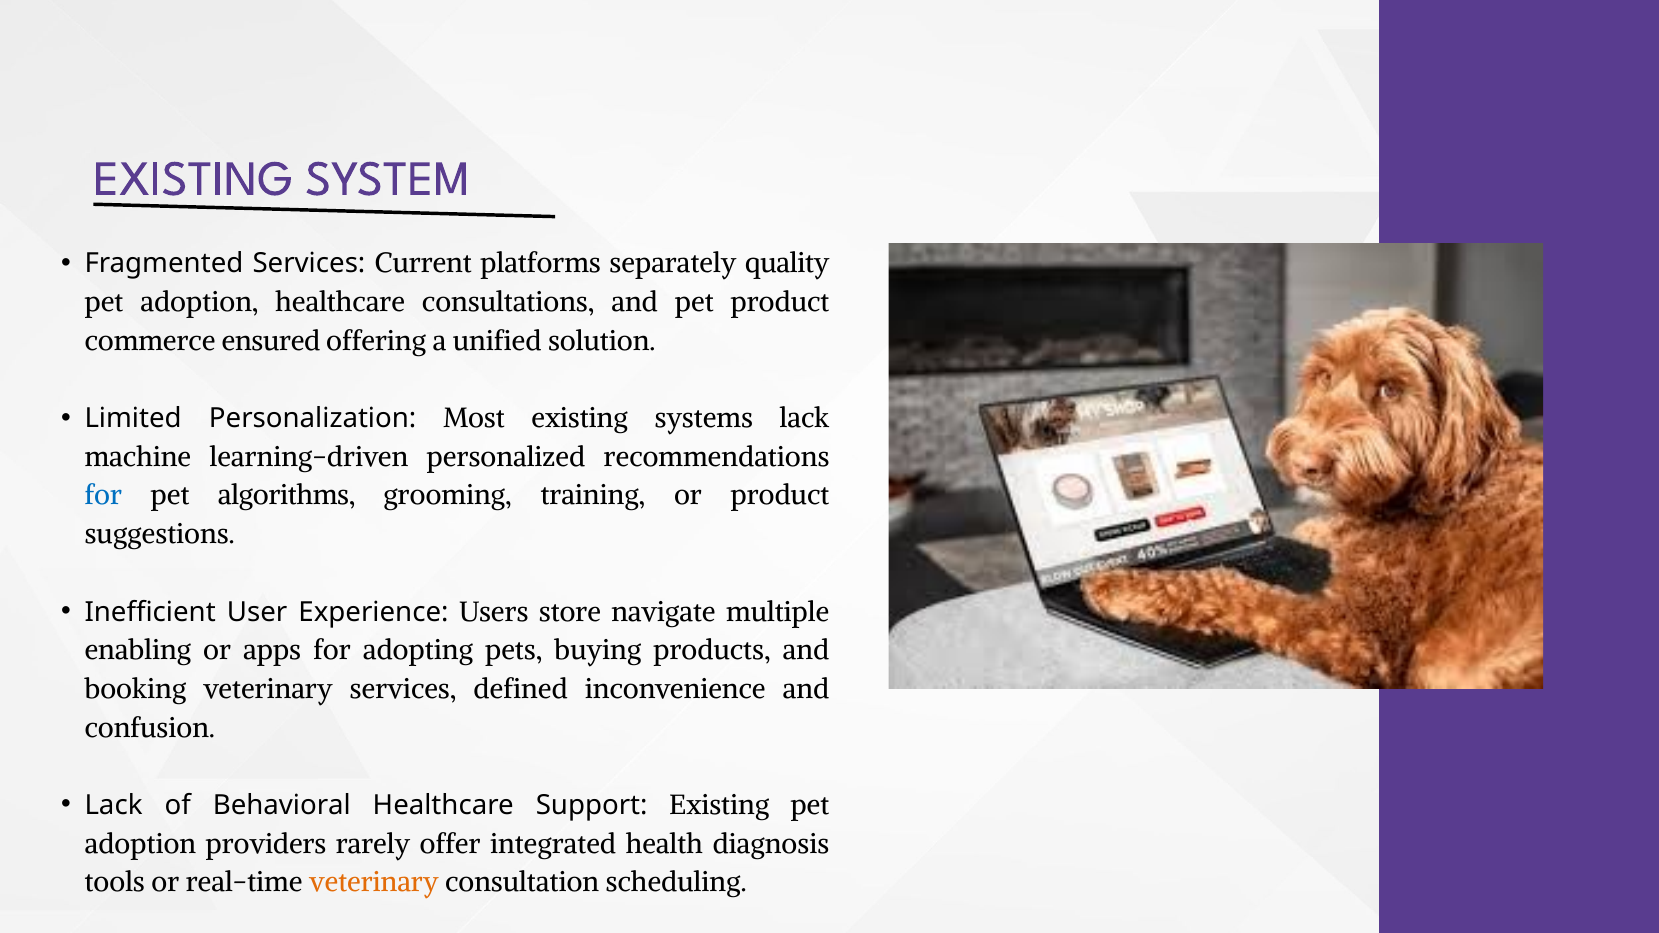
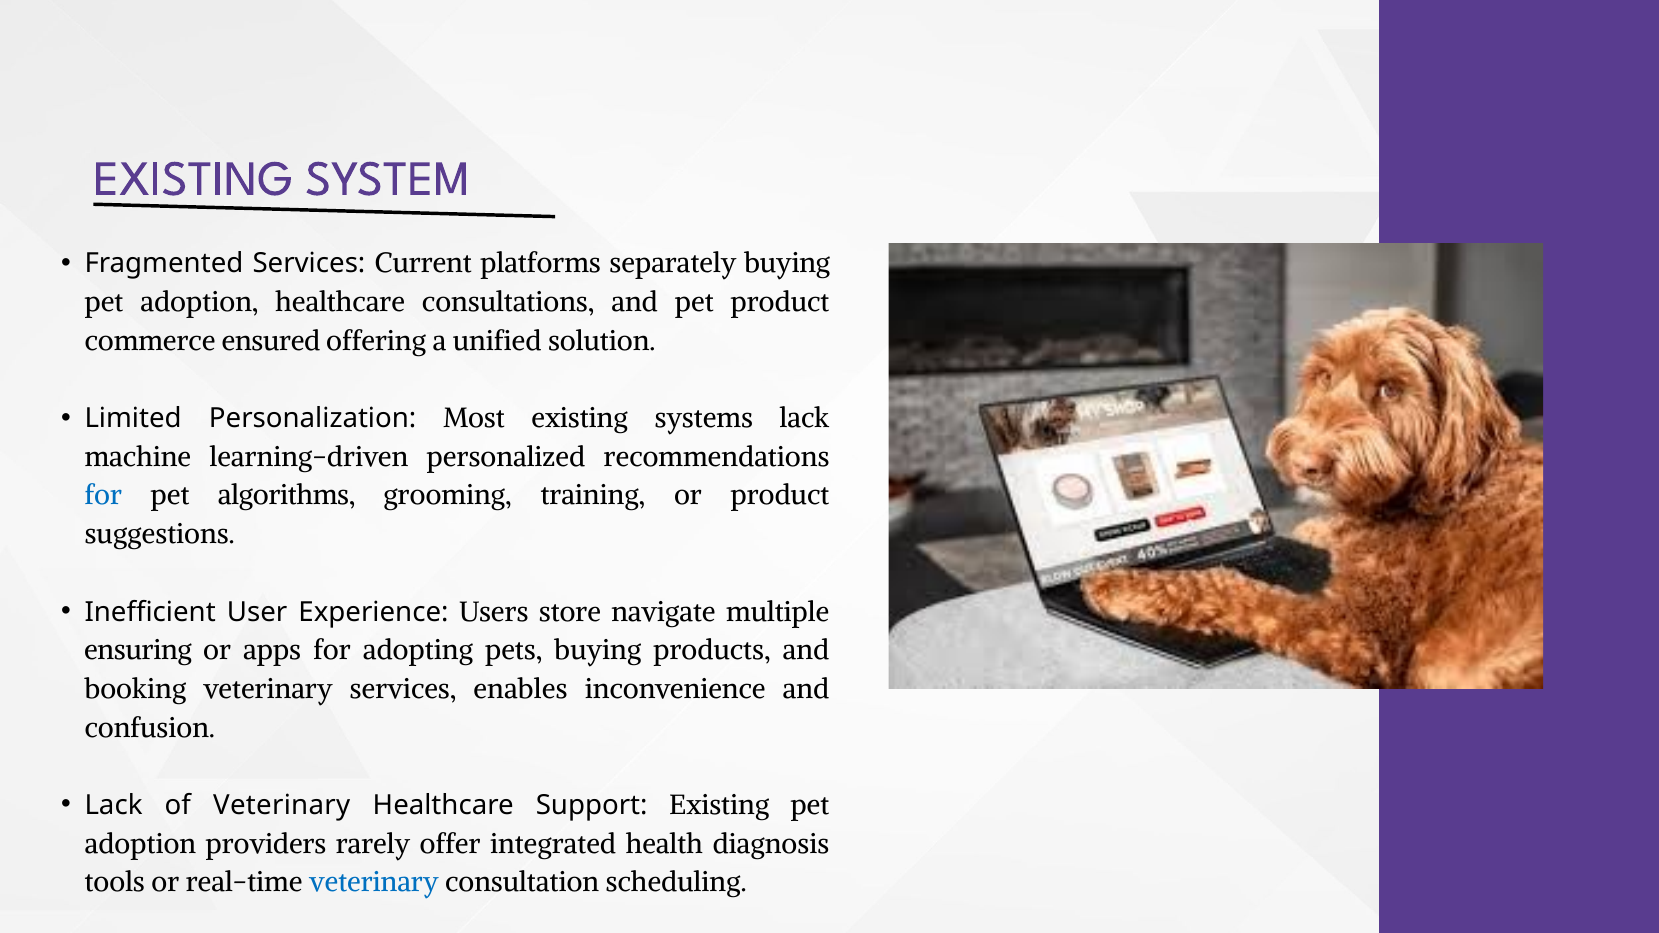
separately quality: quality -> buying
enabling: enabling -> ensuring
defined: defined -> enables
of Behavioral: Behavioral -> Veterinary
veterinary at (374, 883) colour: orange -> blue
